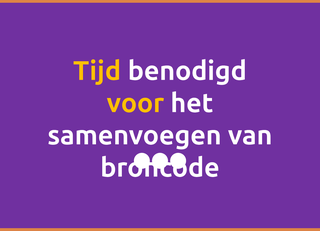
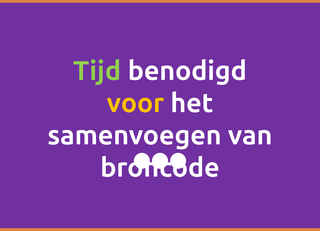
Tijd colour: yellow -> light green
